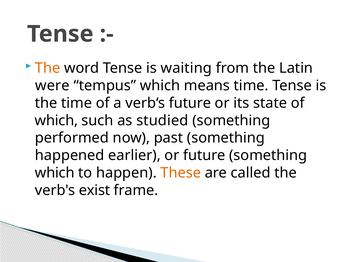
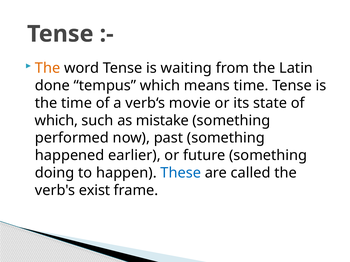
were: were -> done
verb‘s future: future -> movie
studied: studied -> mistake
which at (55, 173): which -> doing
These colour: orange -> blue
